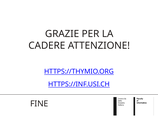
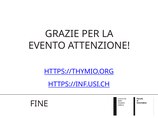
CADERE: CADERE -> EVENTO
